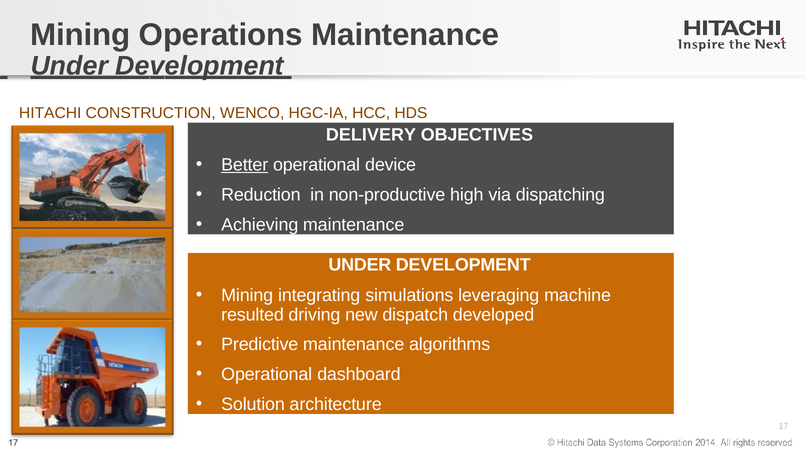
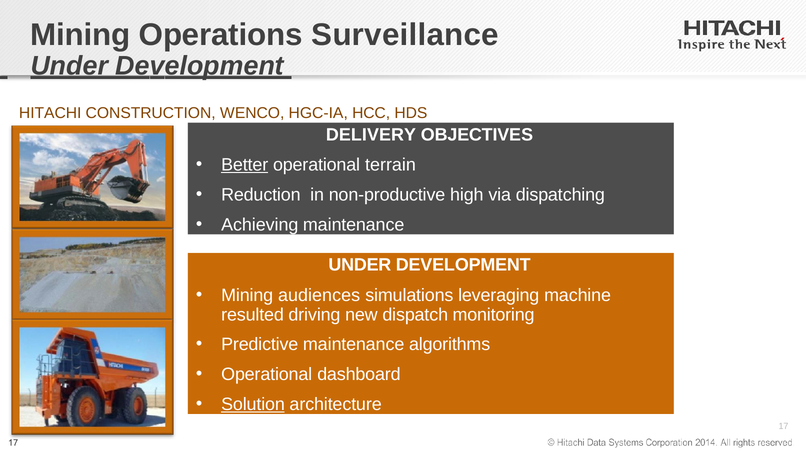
Operations Maintenance: Maintenance -> Surveillance
device: device -> terrain
integrating: integrating -> audiences
developed: developed -> monitoring
Solution underline: none -> present
